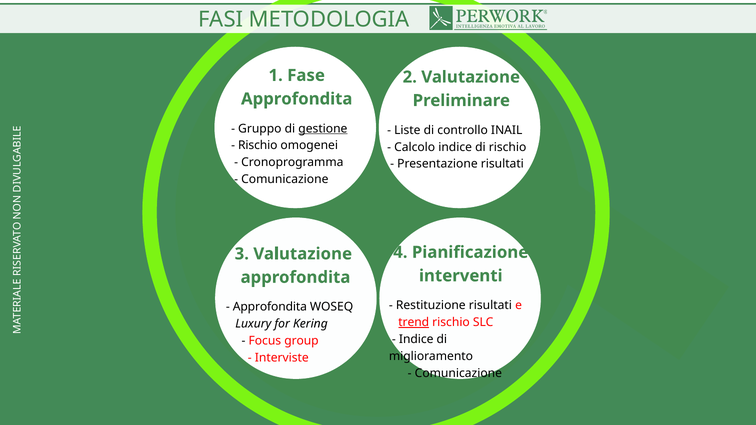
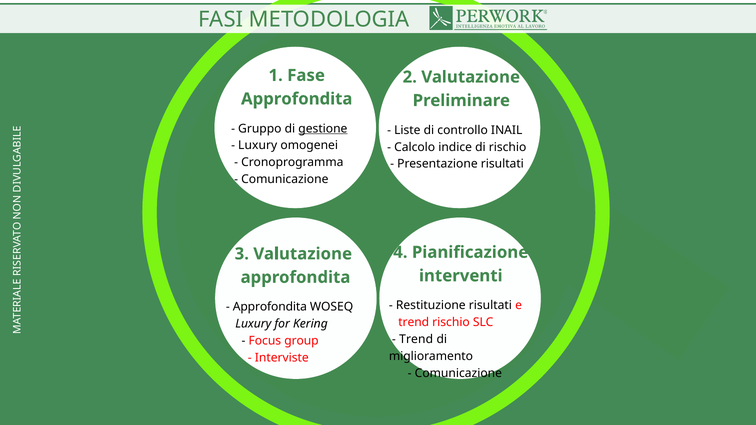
Rischio at (258, 146): Rischio -> Luxury
trend at (414, 323) underline: present -> none
Indice at (416, 339): Indice -> Trend
